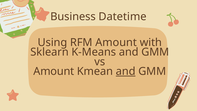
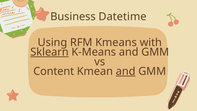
RFM Amount: Amount -> Kmeans
Sklearn underline: none -> present
Amount at (54, 71): Amount -> Content
